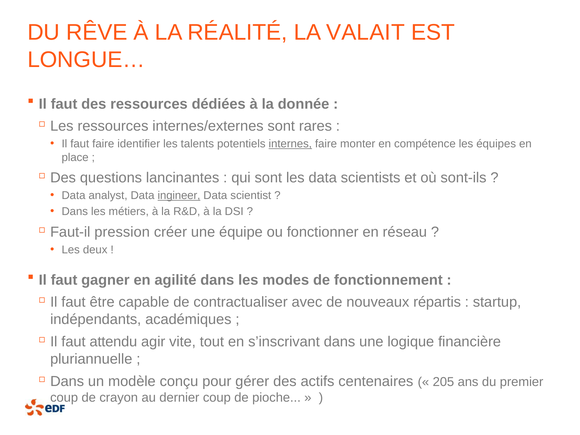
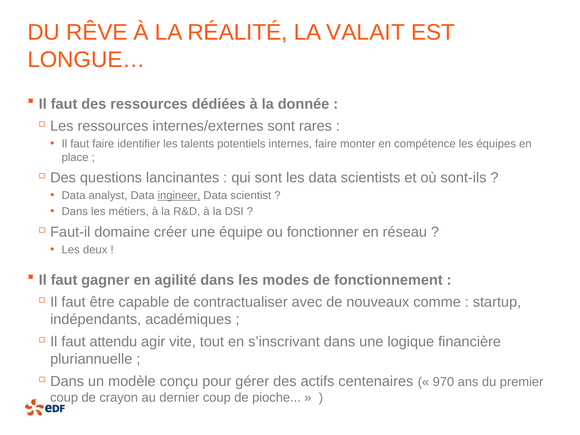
internes underline: present -> none
pression: pression -> domaine
répartis: répartis -> comme
205: 205 -> 970
